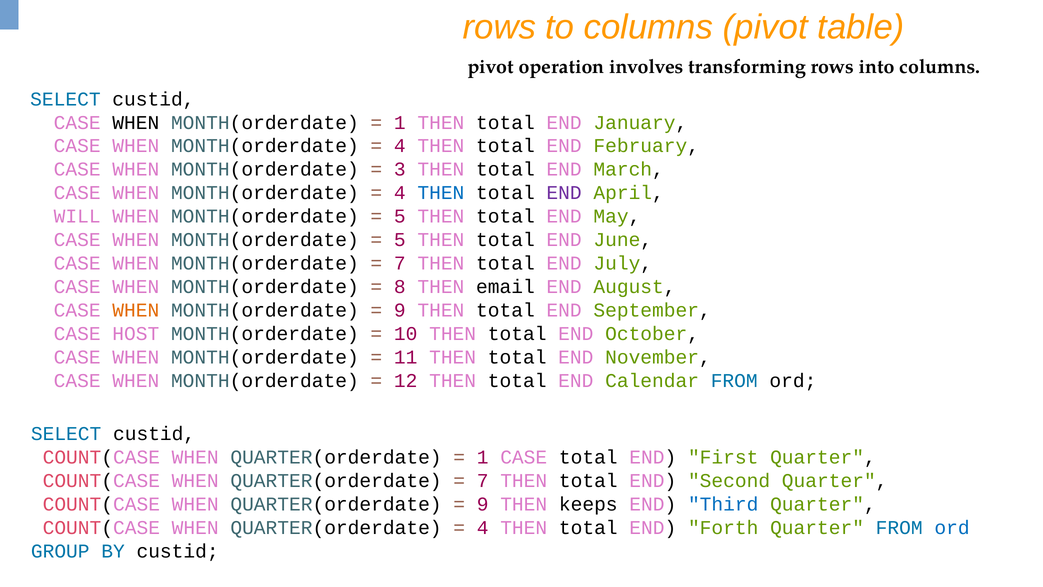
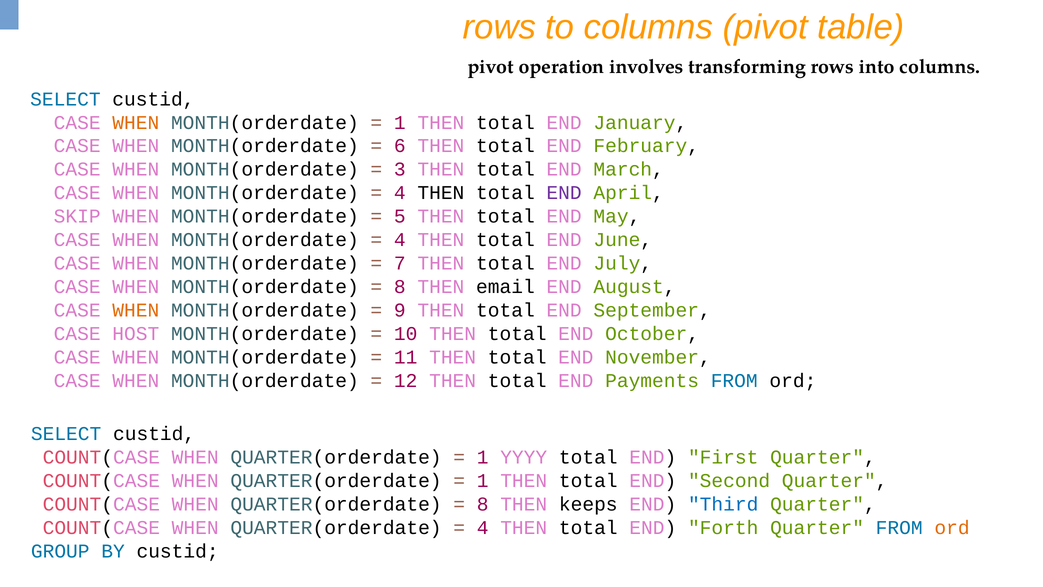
WHEN at (136, 122) colour: black -> orange
4 at (400, 146): 4 -> 6
THEN at (441, 193) colour: blue -> black
WILL: WILL -> SKIP
5 at (400, 240): 5 -> 4
Calendar: Calendar -> Payments
1 CASE: CASE -> YYYY
7 at (483, 480): 7 -> 1
9 at (483, 504): 9 -> 8
ord at (952, 527) colour: blue -> orange
